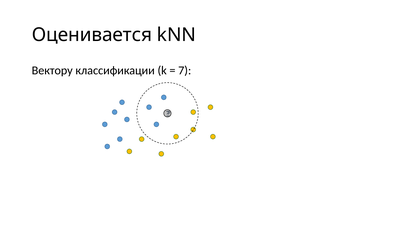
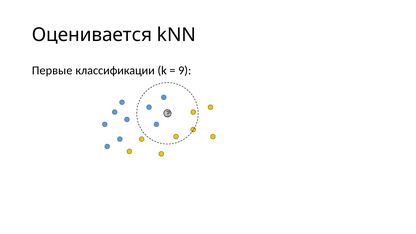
Вектору: Вектору -> Первые
7: 7 -> 9
